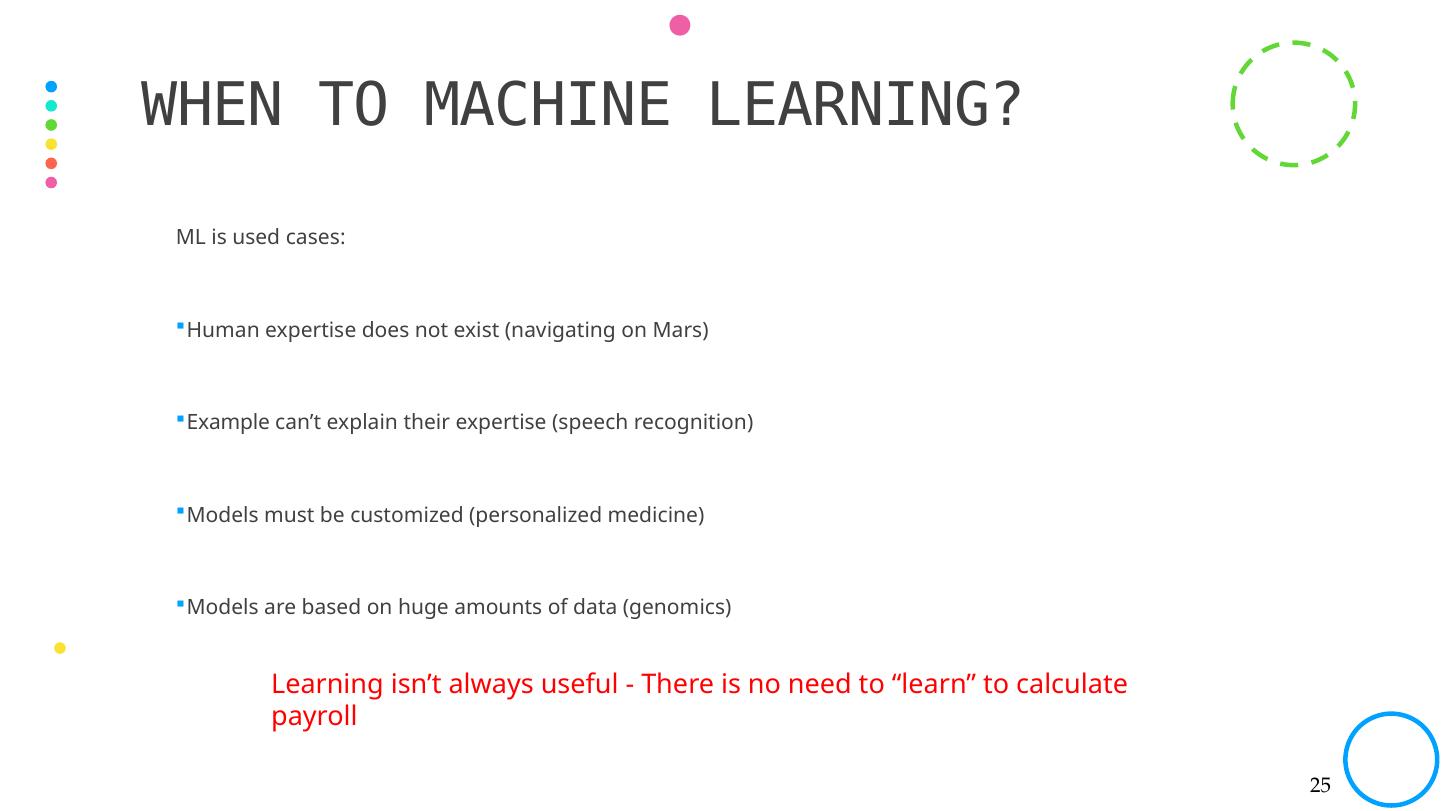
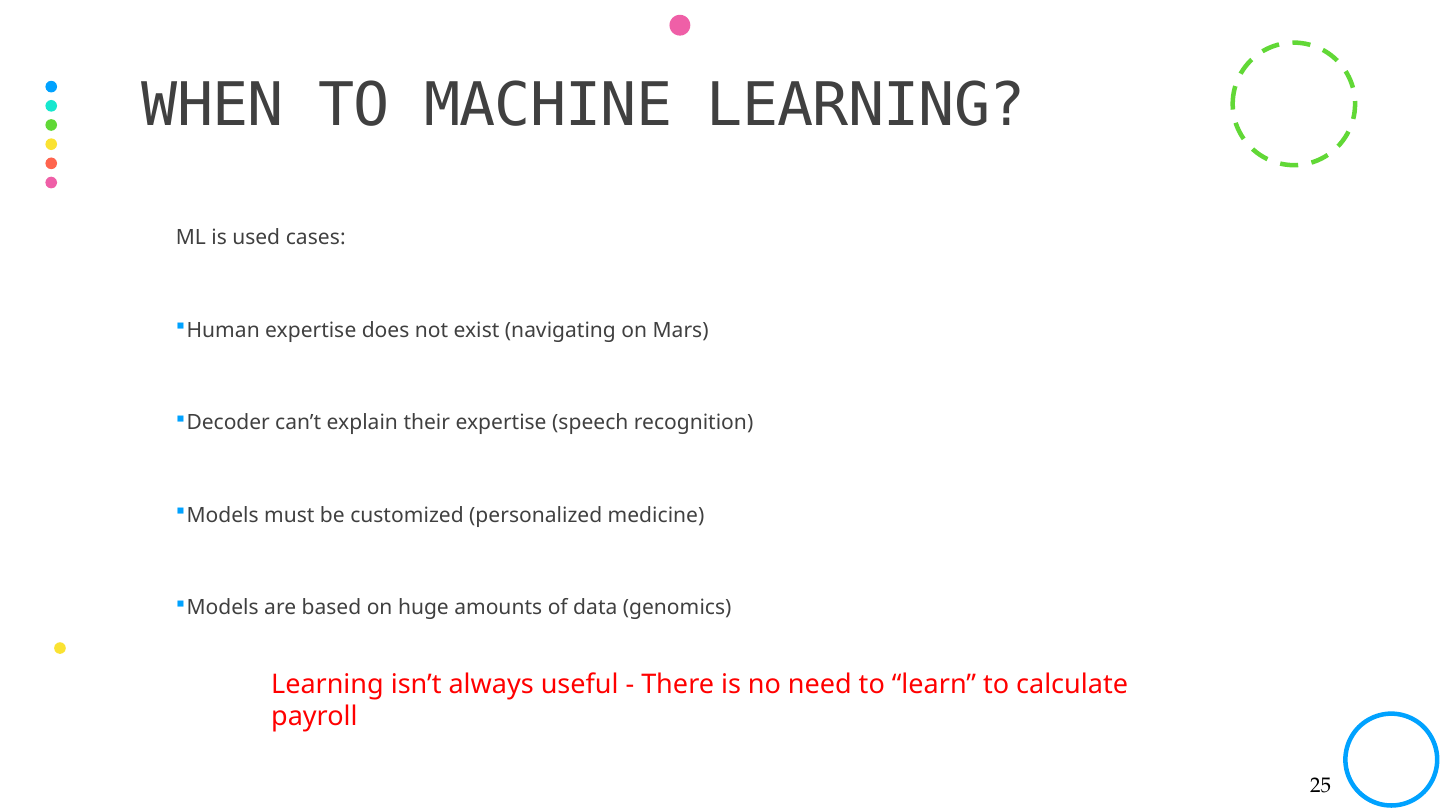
Example: Example -> Decoder
